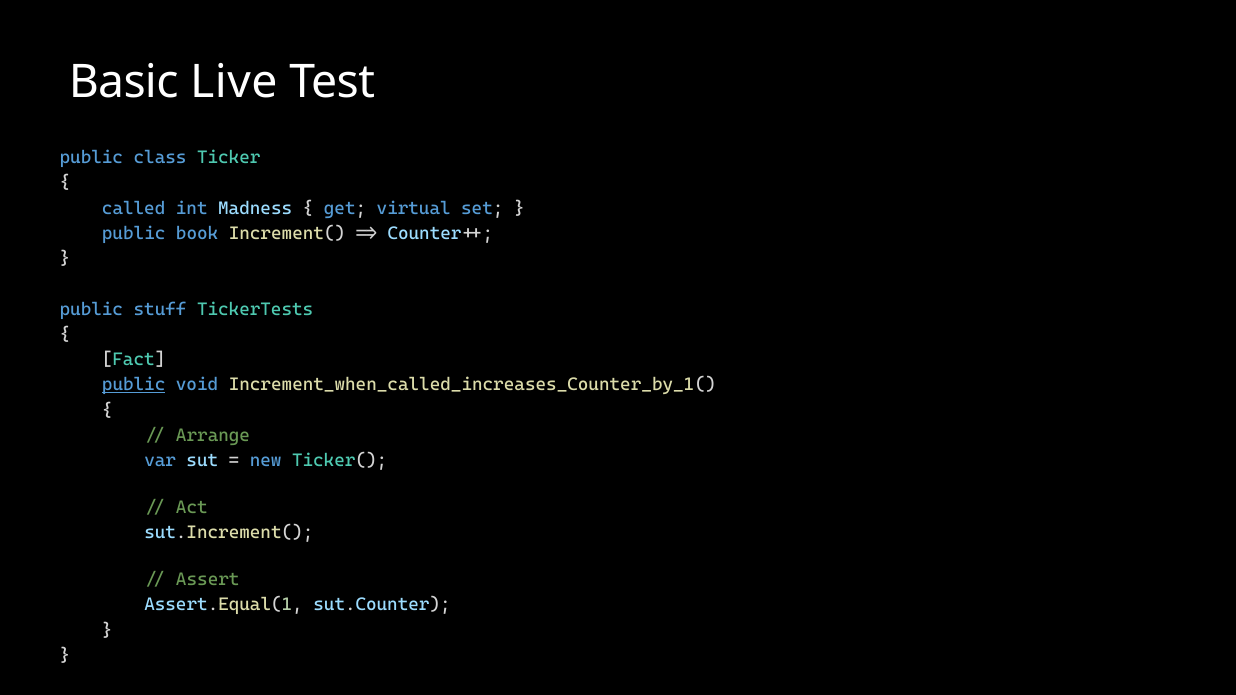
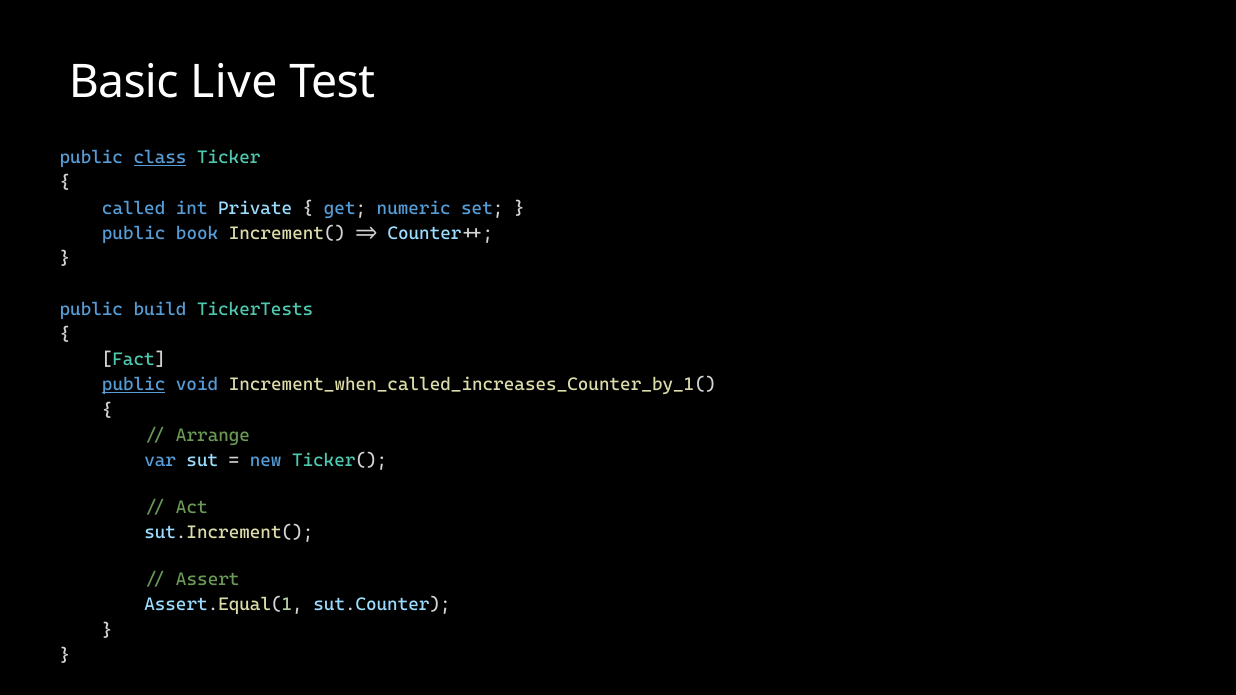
class underline: none -> present
Madness: Madness -> Private
virtual: virtual -> numeric
stuff: stuff -> build
